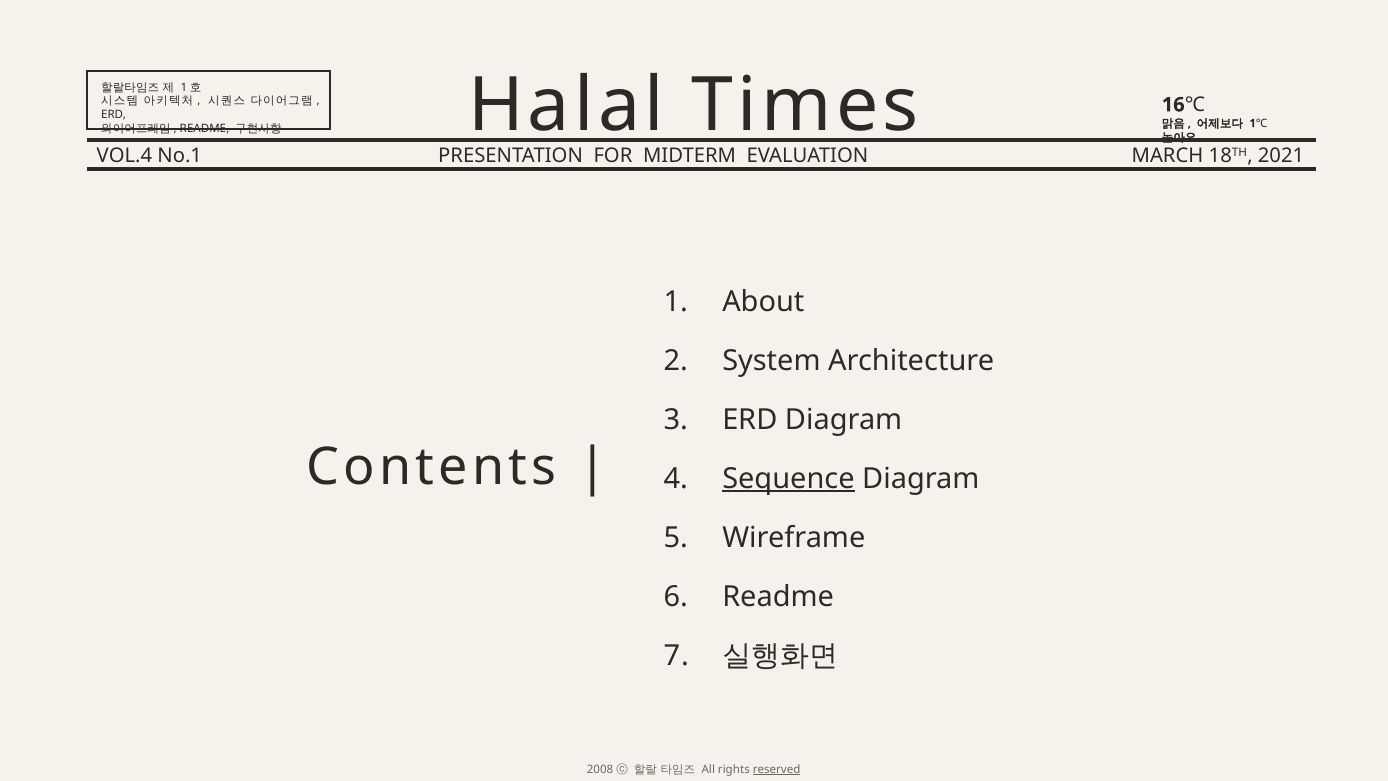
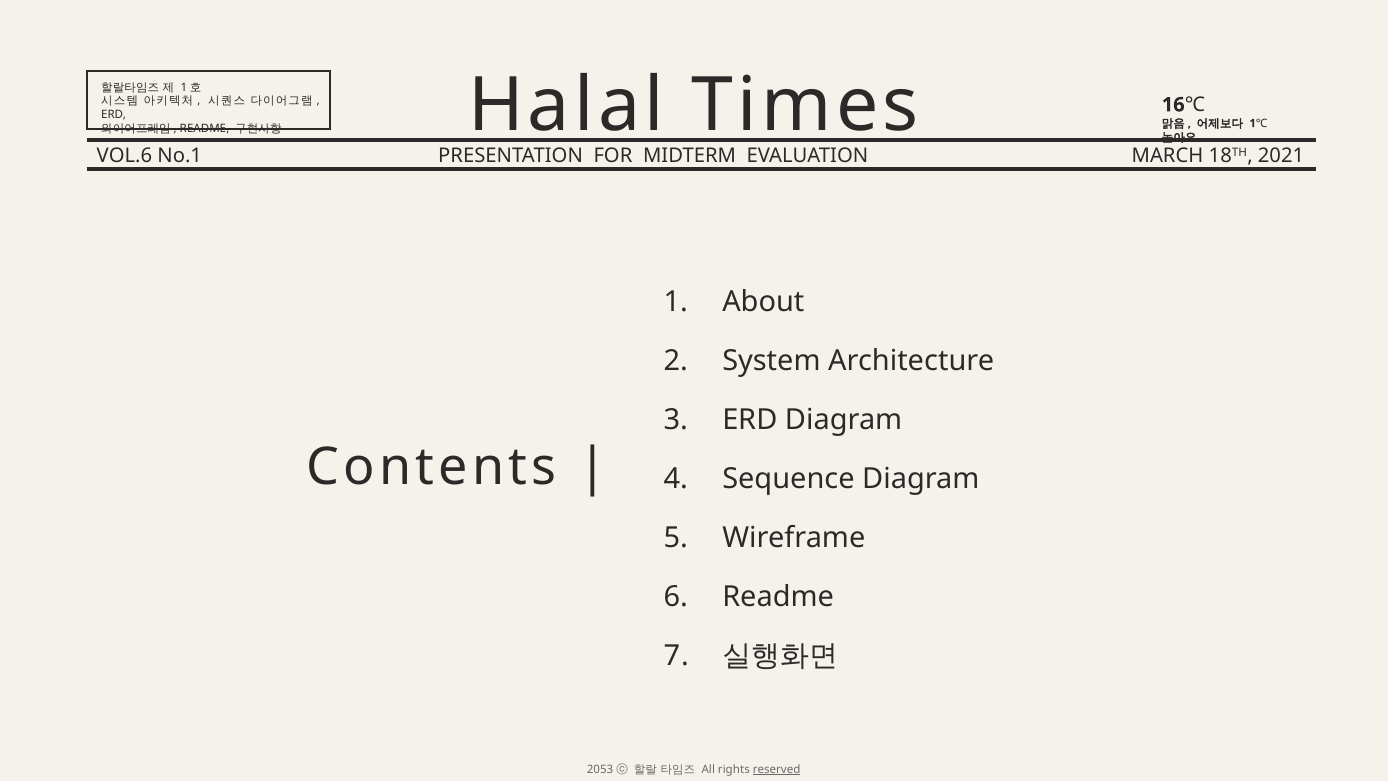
VOL.4: VOL.4 -> VOL.6
Sequence underline: present -> none
2008: 2008 -> 2053
